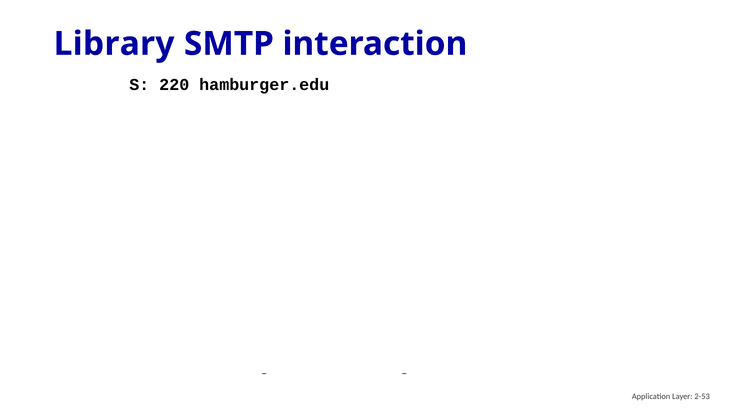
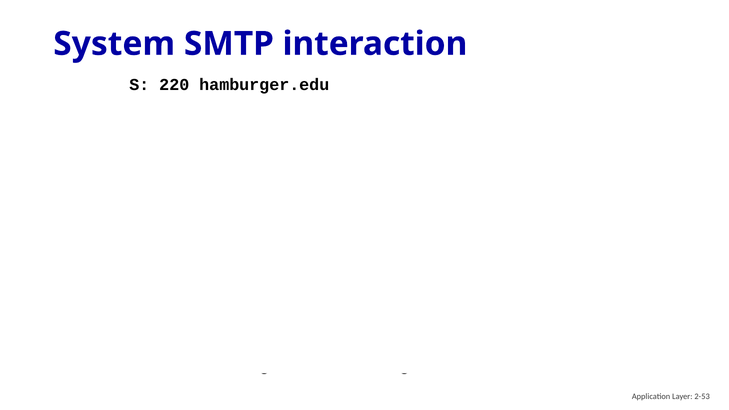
Library: Library -> System
